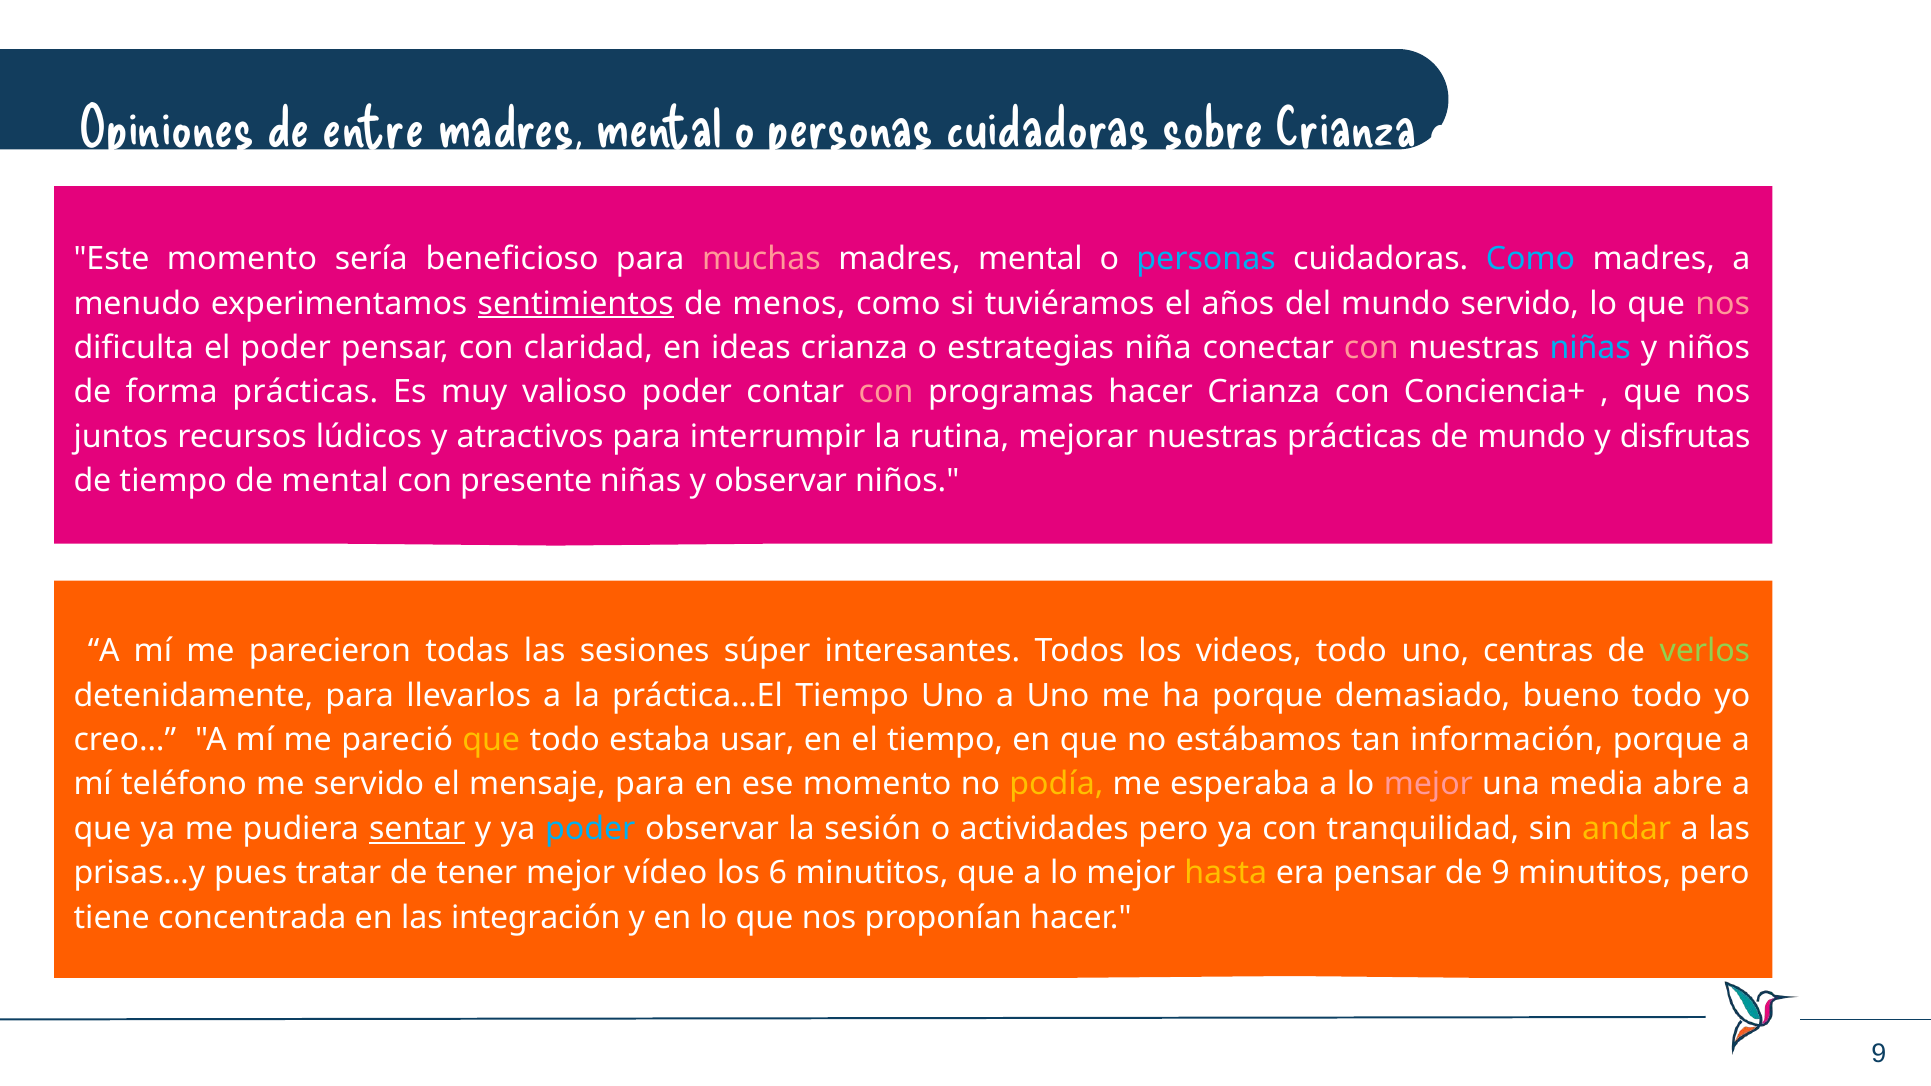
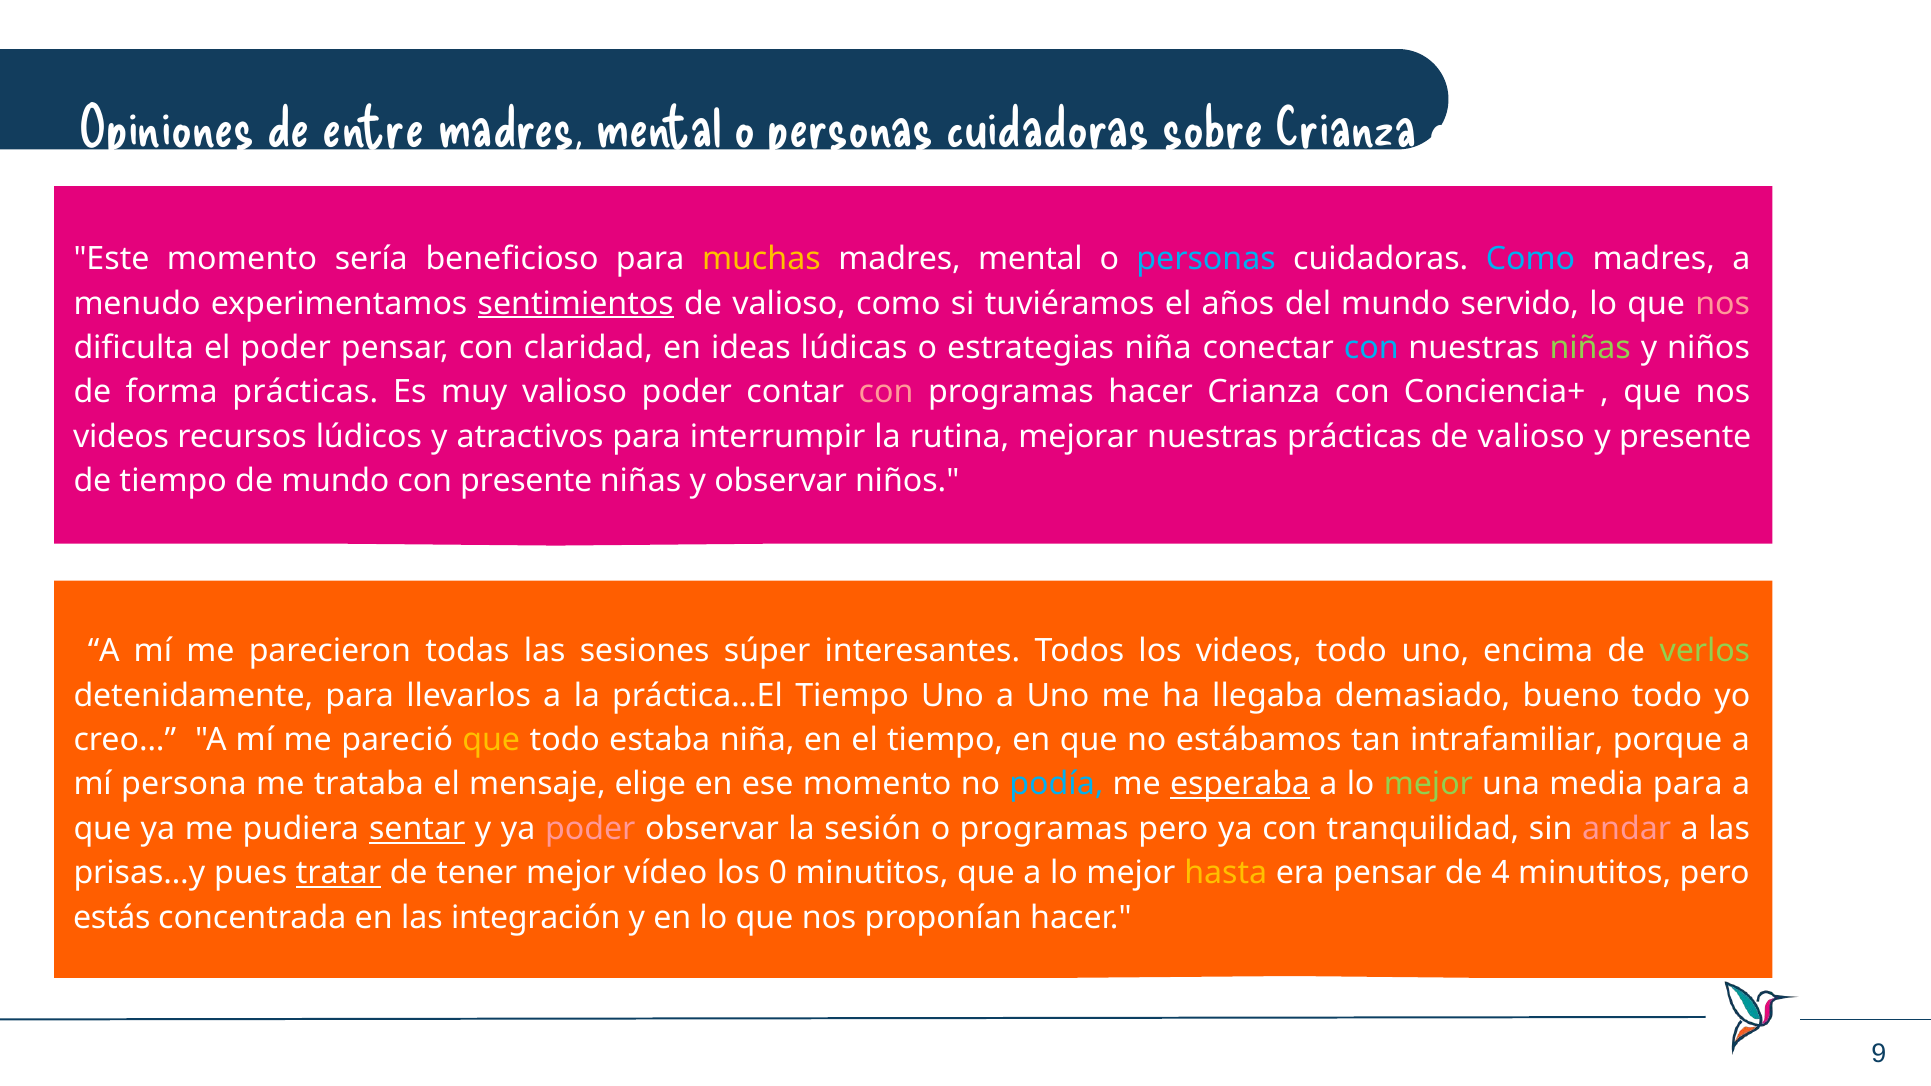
muchas colour: pink -> yellow
menos at (789, 304): menos -> valioso
ideas crianza: crianza -> lúdicas
con at (1371, 348) colour: pink -> light blue
niñas at (1590, 348) colour: light blue -> light green
juntos at (121, 437): juntos -> videos
prácticas de mundo: mundo -> valioso
y disfrutas: disfrutas -> presente
de mental: mental -> mundo
centras: centras -> encima
ha porque: porque -> llegaba
estaba usar: usar -> niña
información: información -> intrafamiliar
teléfono: teléfono -> persona
me servido: servido -> trataba
mensaje para: para -> elige
podía colour: yellow -> light blue
esperaba underline: none -> present
mejor at (1428, 785) colour: pink -> light green
media abre: abre -> para
poder at (590, 829) colour: light blue -> pink
o actividades: actividades -> programas
andar colour: yellow -> pink
tratar underline: none -> present
6: 6 -> 0
de 9: 9 -> 4
tiene: tiene -> estás
